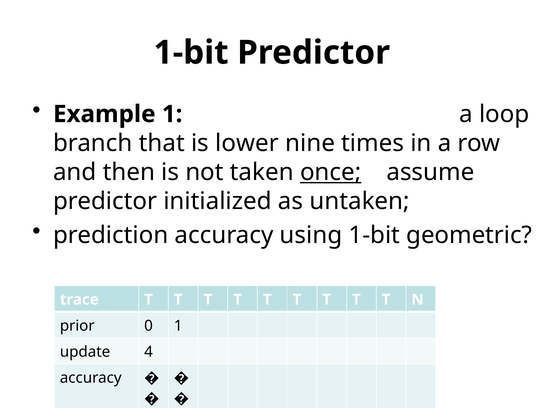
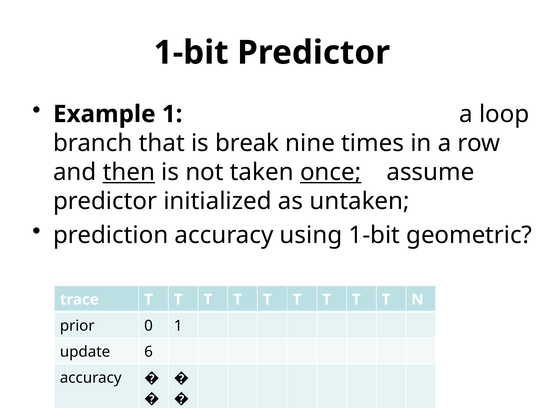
lower: lower -> break
then underline: none -> present
4: 4 -> 6
